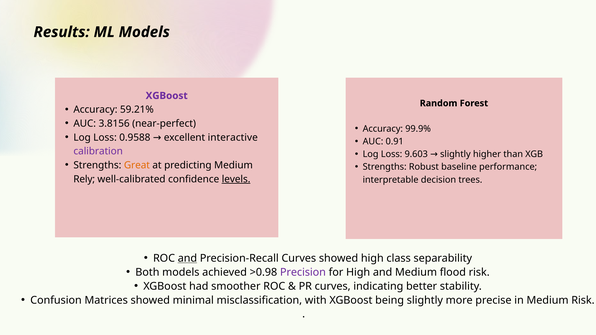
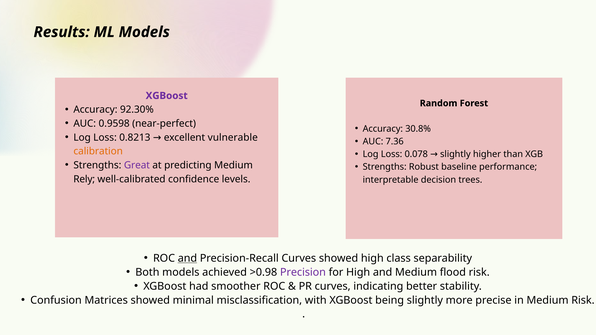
59.21%: 59.21% -> 92.30%
3.8156: 3.8156 -> 0.9598
99.9%: 99.9% -> 30.8%
0.9588: 0.9588 -> 0.8213
interactive: interactive -> vulnerable
0.91: 0.91 -> 7.36
calibration colour: purple -> orange
9.603: 9.603 -> 0.078
Great colour: orange -> purple
levels underline: present -> none
